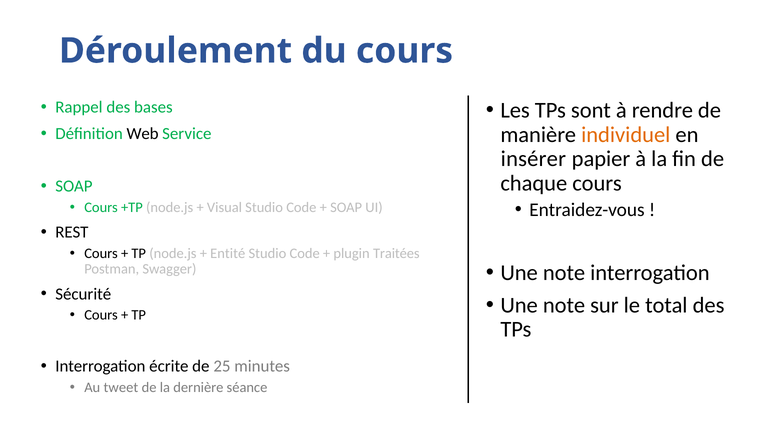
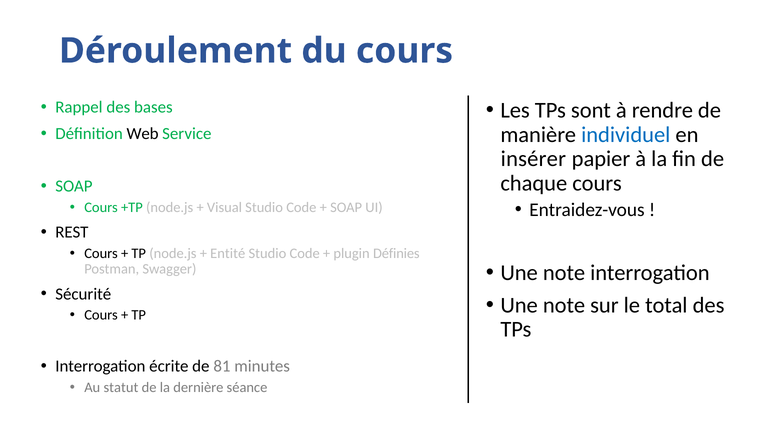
individuel colour: orange -> blue
Traitées: Traitées -> Définies
25: 25 -> 81
tweet: tweet -> statut
